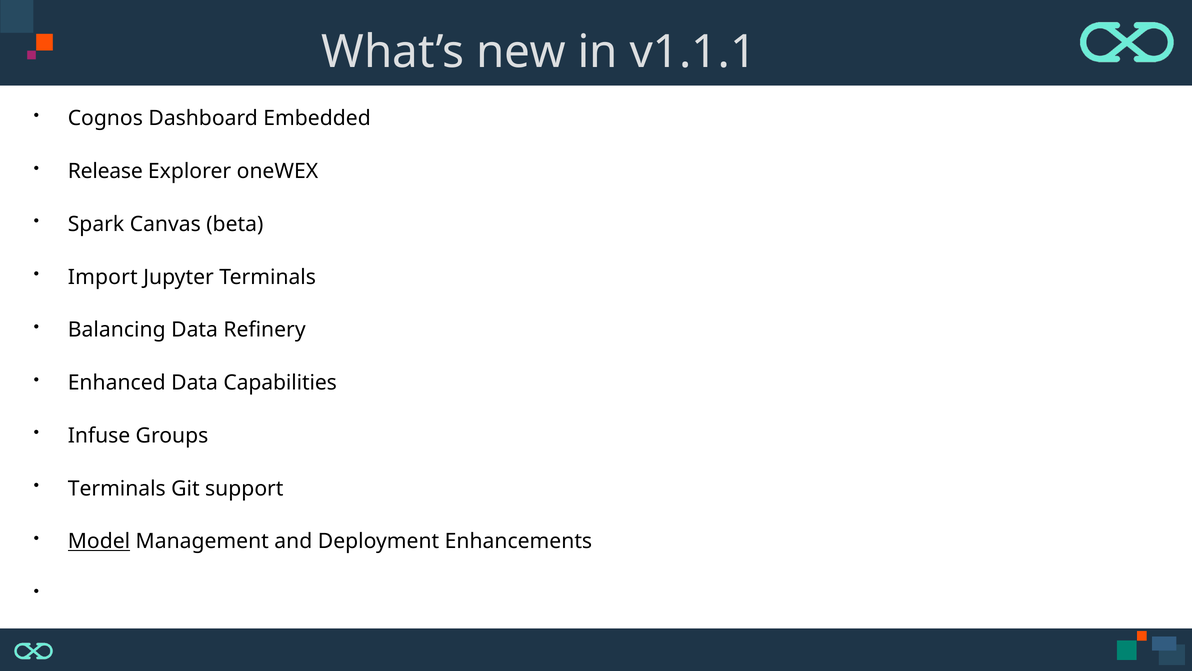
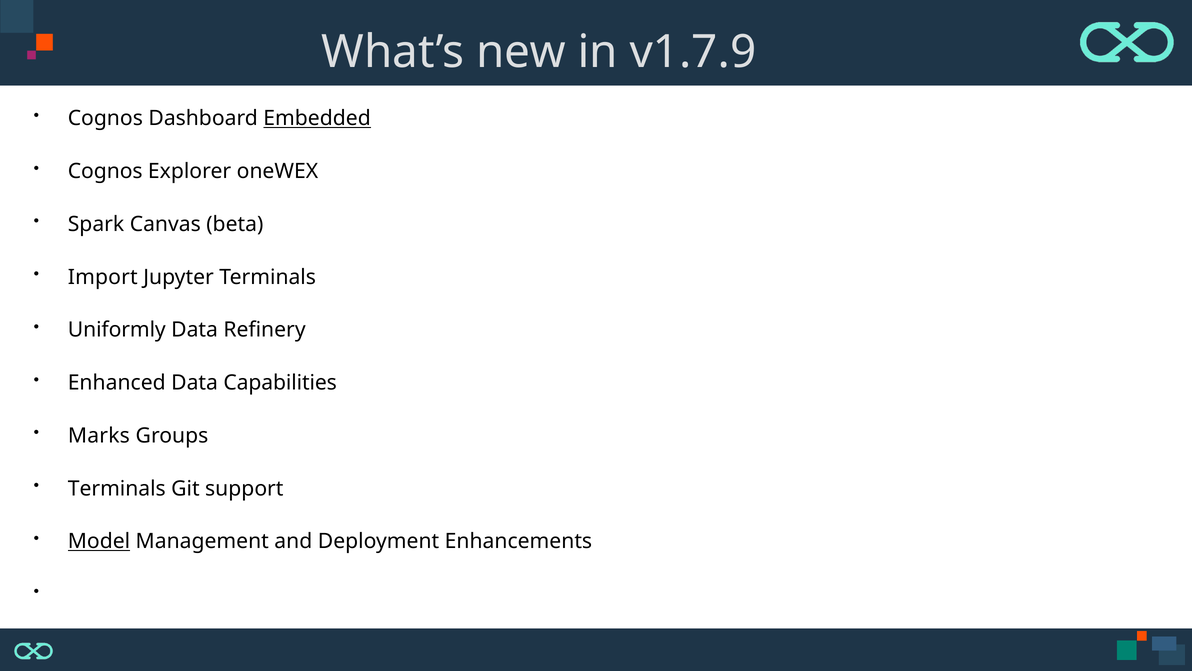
v1.1.1: v1.1.1 -> v1.7.9
Embedded underline: none -> present
Release at (105, 171): Release -> Cognos
Balancing: Balancing -> Uniformly
Infuse: Infuse -> Marks
